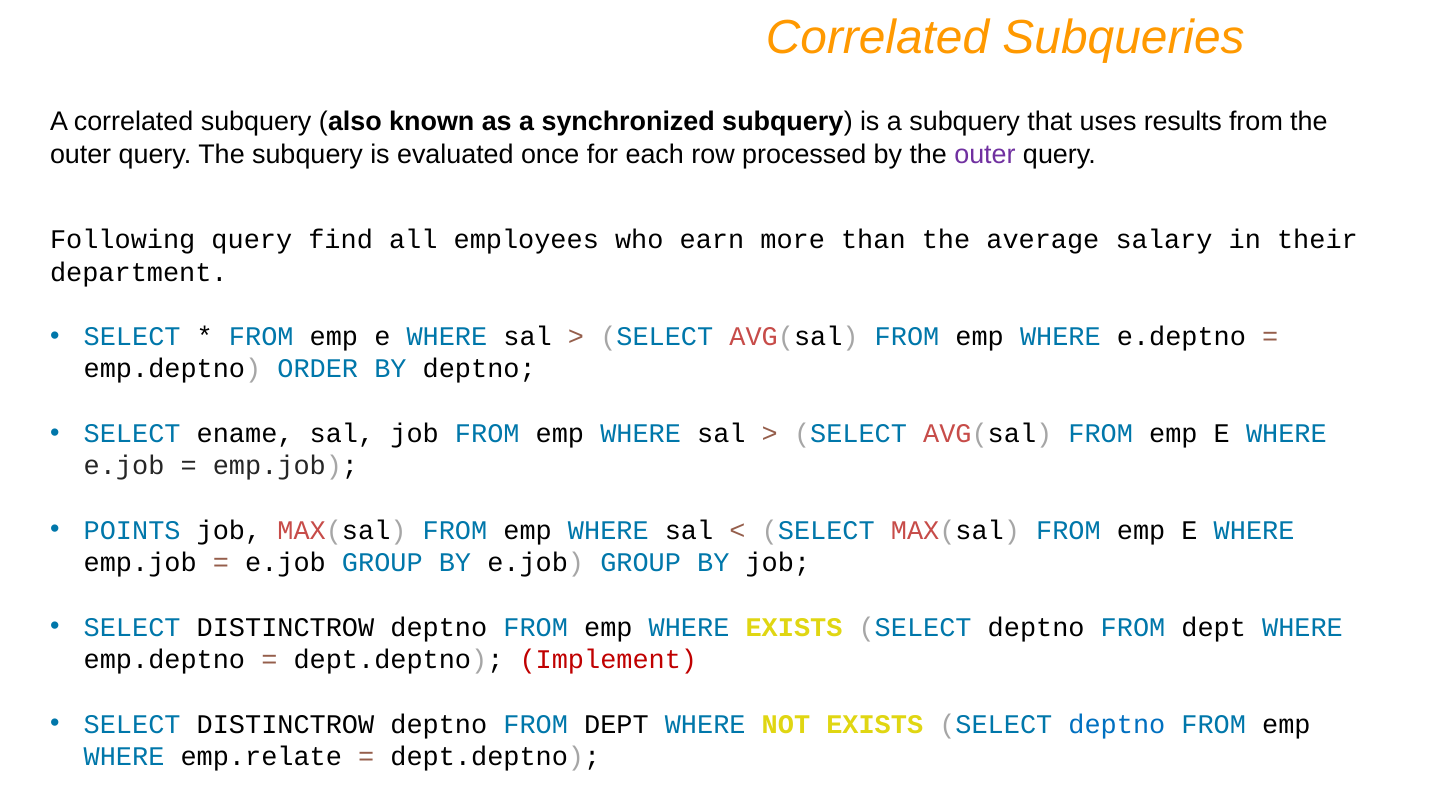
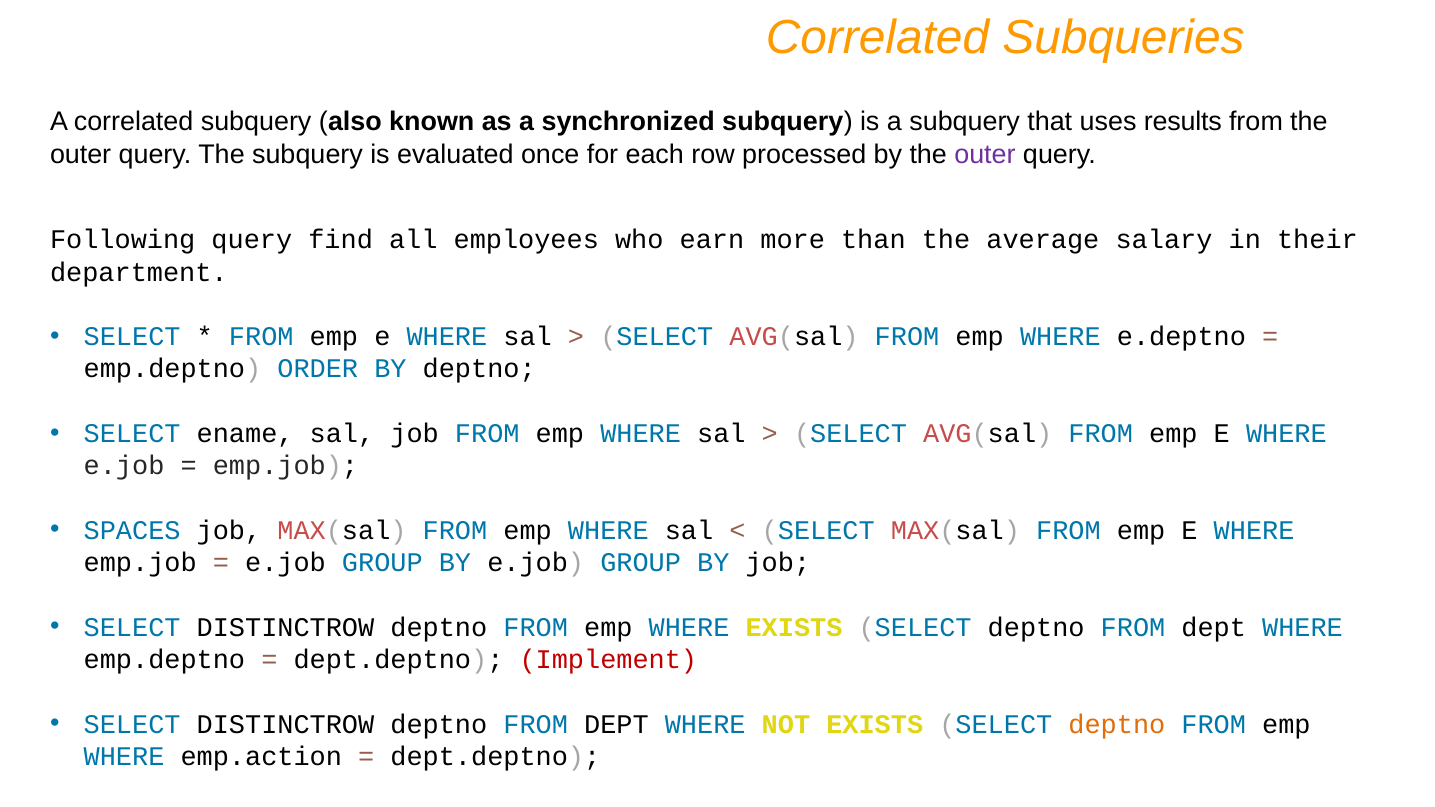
POINTS: POINTS -> SPACES
deptno at (1117, 724) colour: blue -> orange
emp.relate: emp.relate -> emp.action
